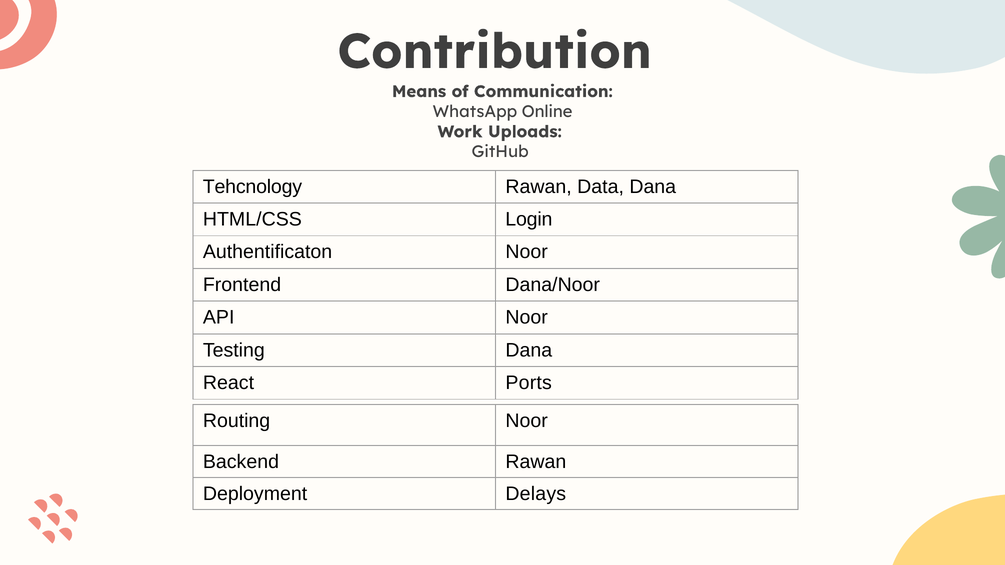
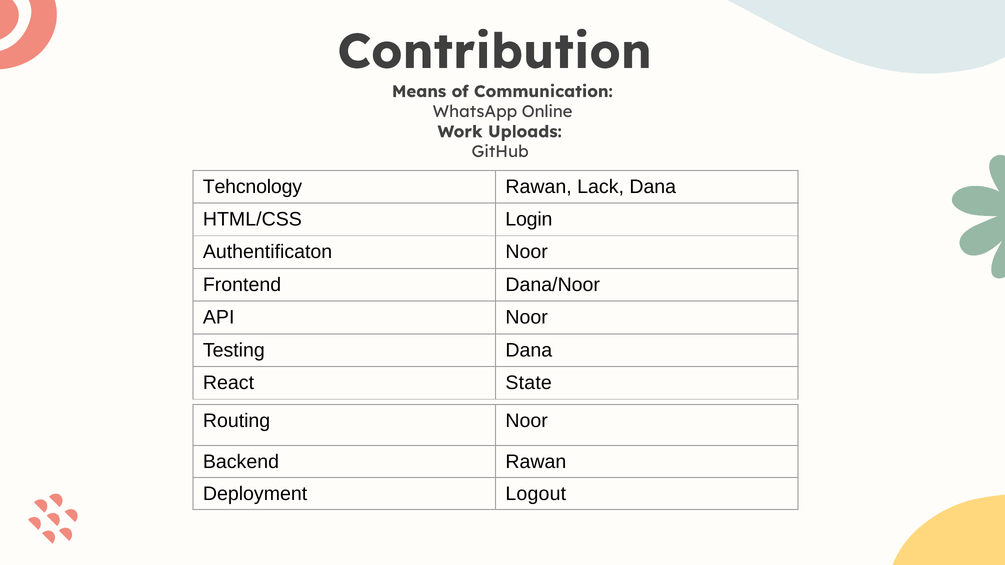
Data: Data -> Lack
Ports: Ports -> State
Delays: Delays -> Logout
